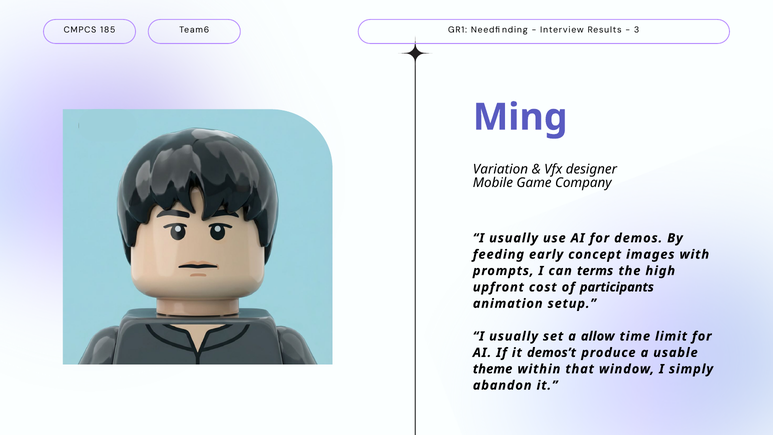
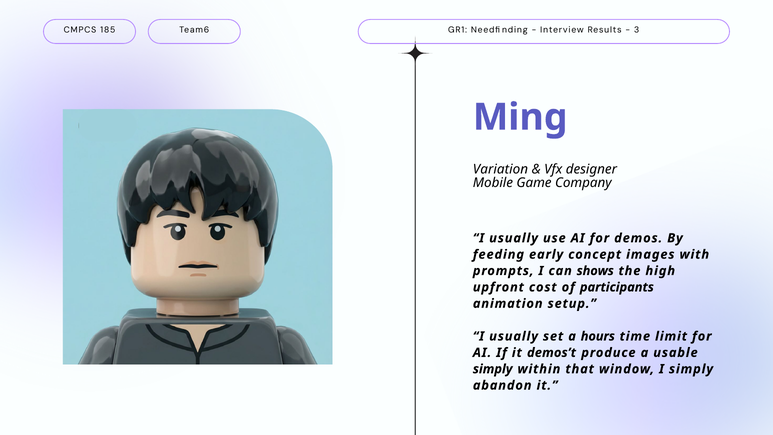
terms: terms -> shows
allow: allow -> hours
theme at (493, 369): theme -> simply
